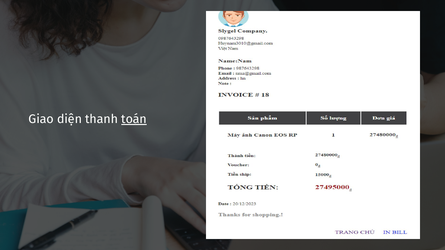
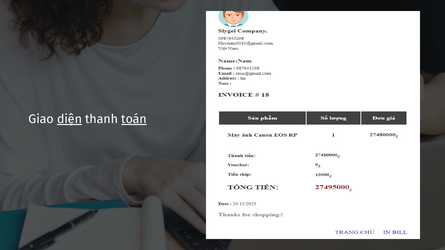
diện underline: none -> present
